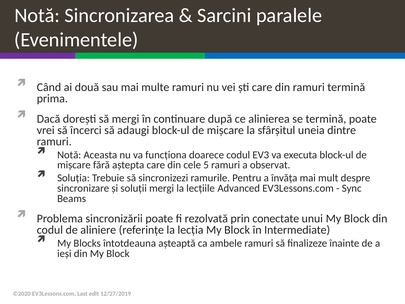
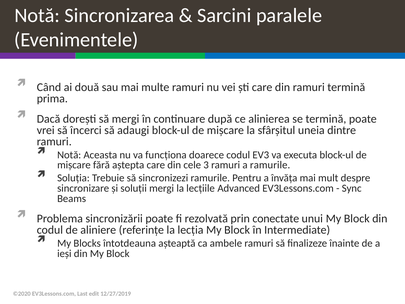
5: 5 -> 3
a observat: observat -> ramurile
